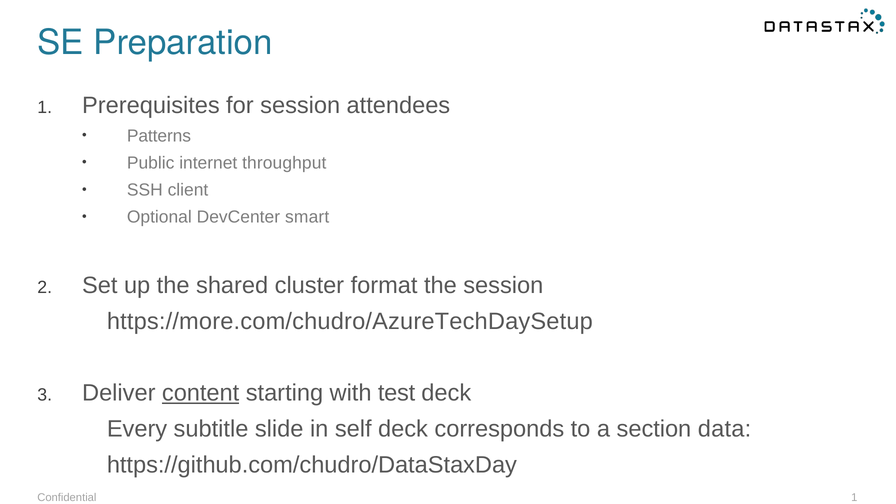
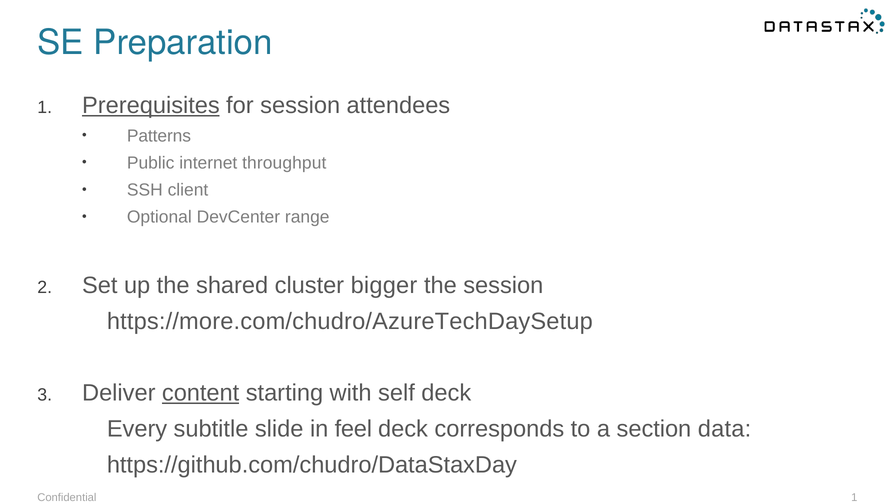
Prerequisites underline: none -> present
smart: smart -> range
format: format -> bigger
test: test -> self
self: self -> feel
